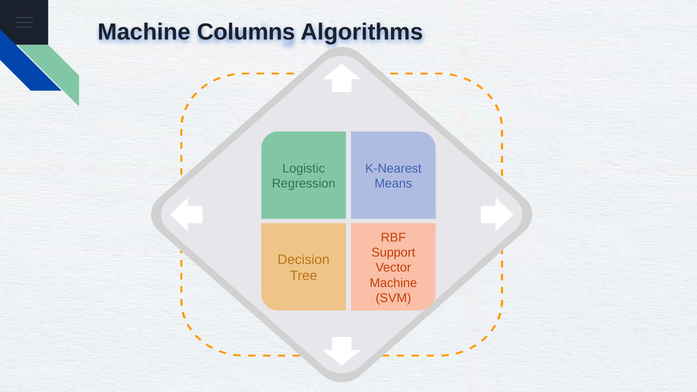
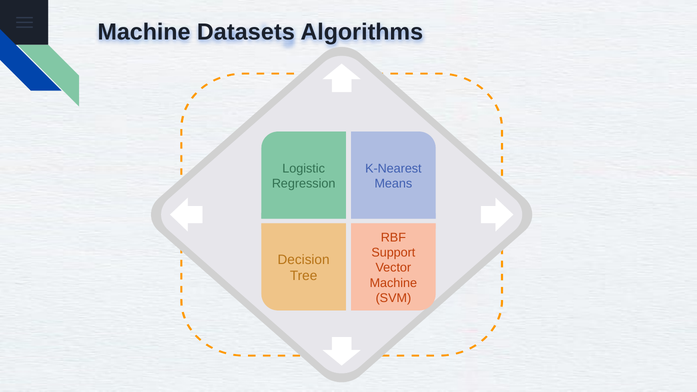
Columns: Columns -> Datasets
